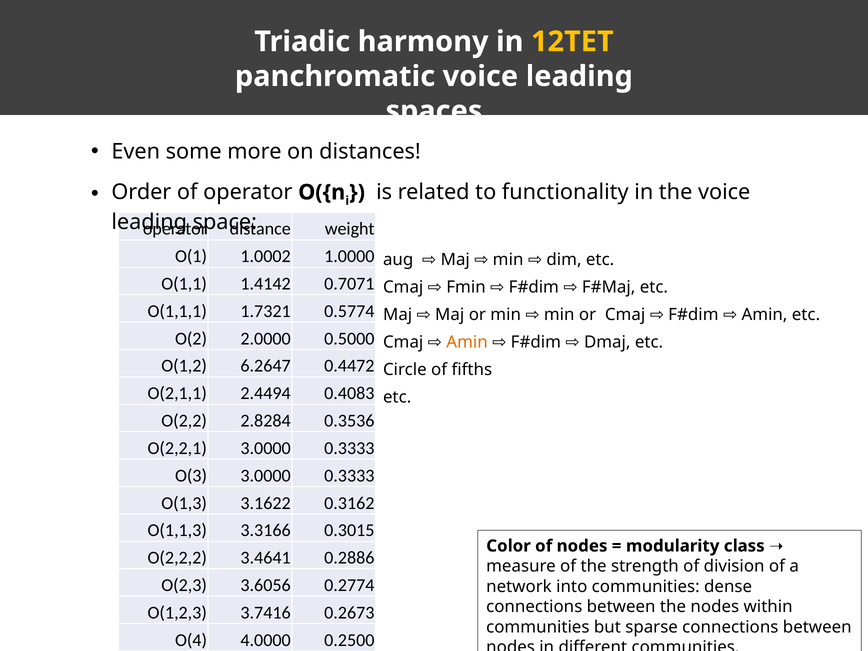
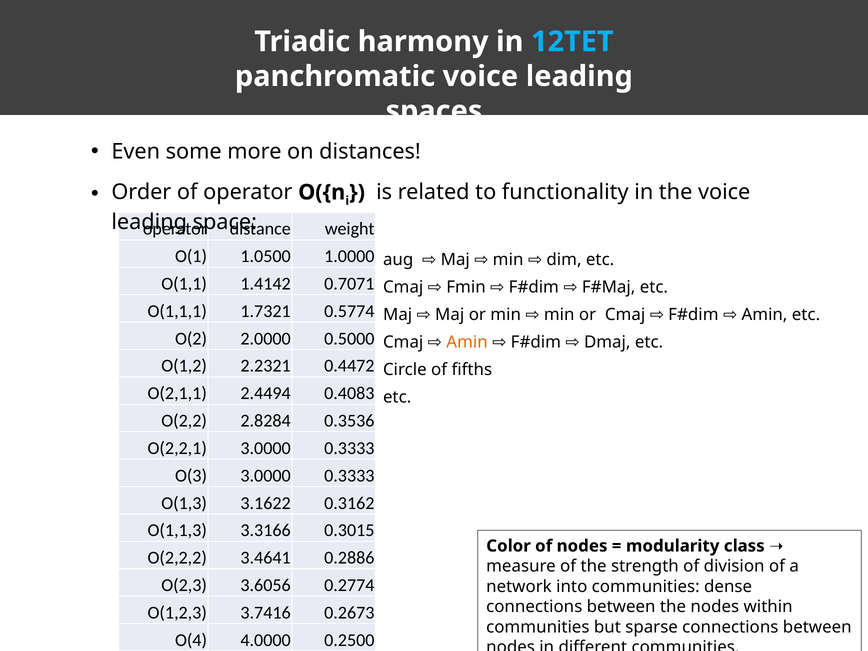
12TET colour: yellow -> light blue
1.0002: 1.0002 -> 1.0500
6.2647: 6.2647 -> 2.2321
